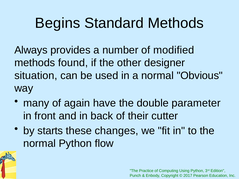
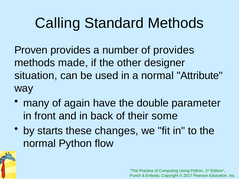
Begins: Begins -> Calling
Always: Always -> Proven
of modified: modified -> provides
found: found -> made
Obvious: Obvious -> Attribute
cutter: cutter -> some
